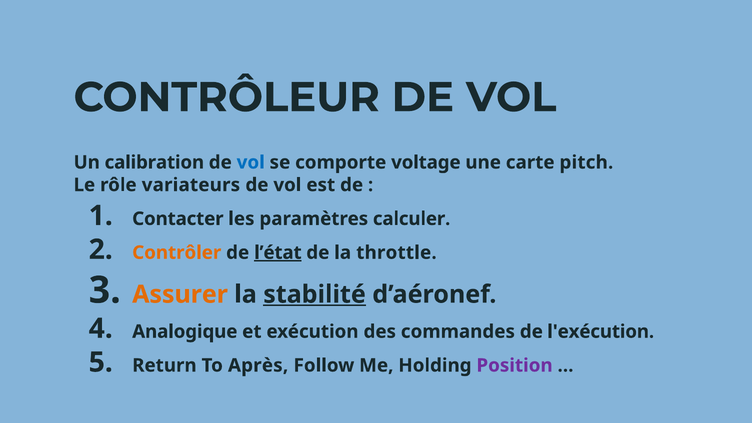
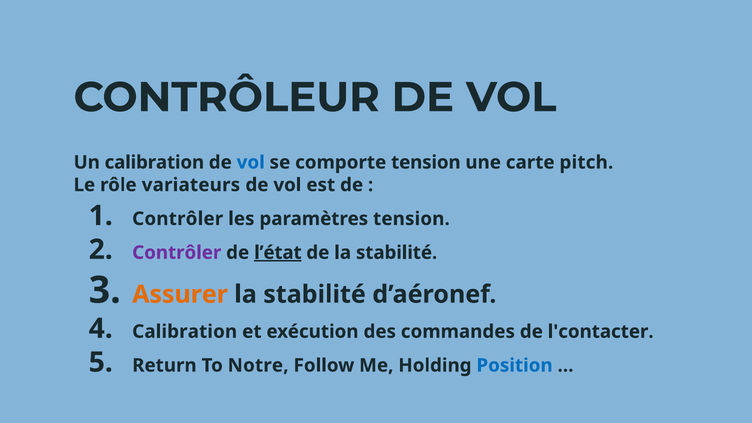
comporte voltage: voltage -> tension
Contacter at (178, 219): Contacter -> Contrôler
paramètres calculer: calculer -> tension
Contrôler at (177, 253) colour: orange -> purple
de la throttle: throttle -> stabilité
stabilité at (315, 294) underline: present -> none
Analogique at (185, 332): Analogique -> Calibration
l'exécution: l'exécution -> l'contacter
Après: Après -> Notre
Position colour: purple -> blue
